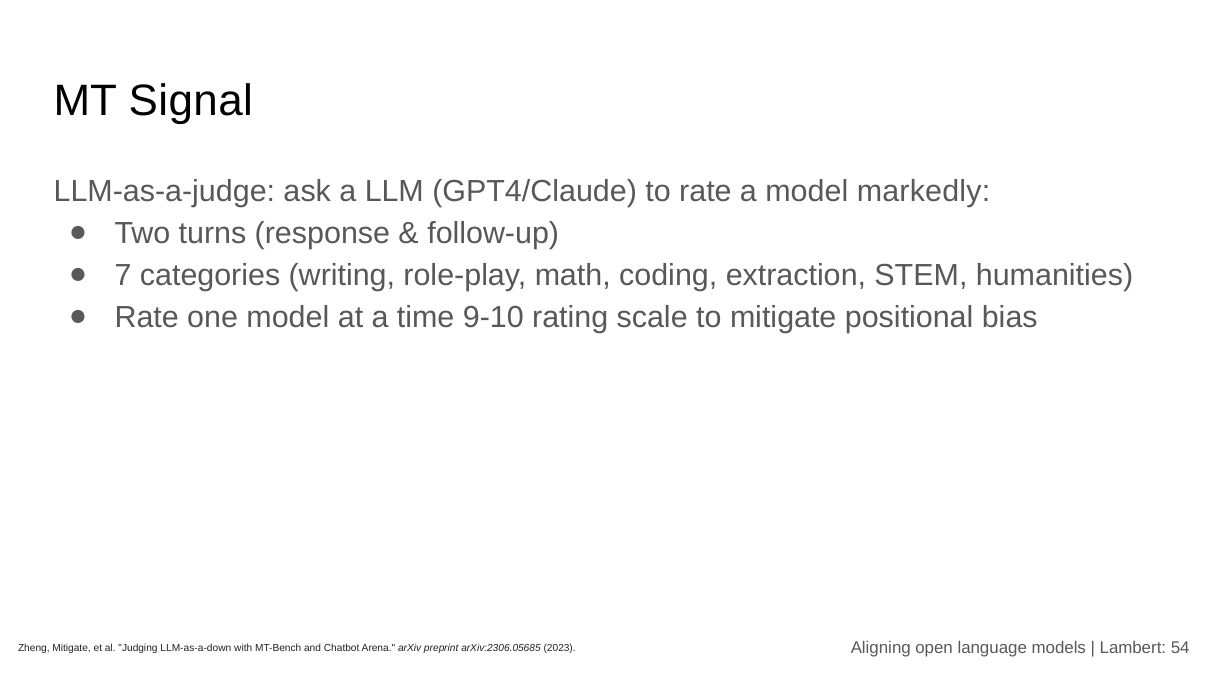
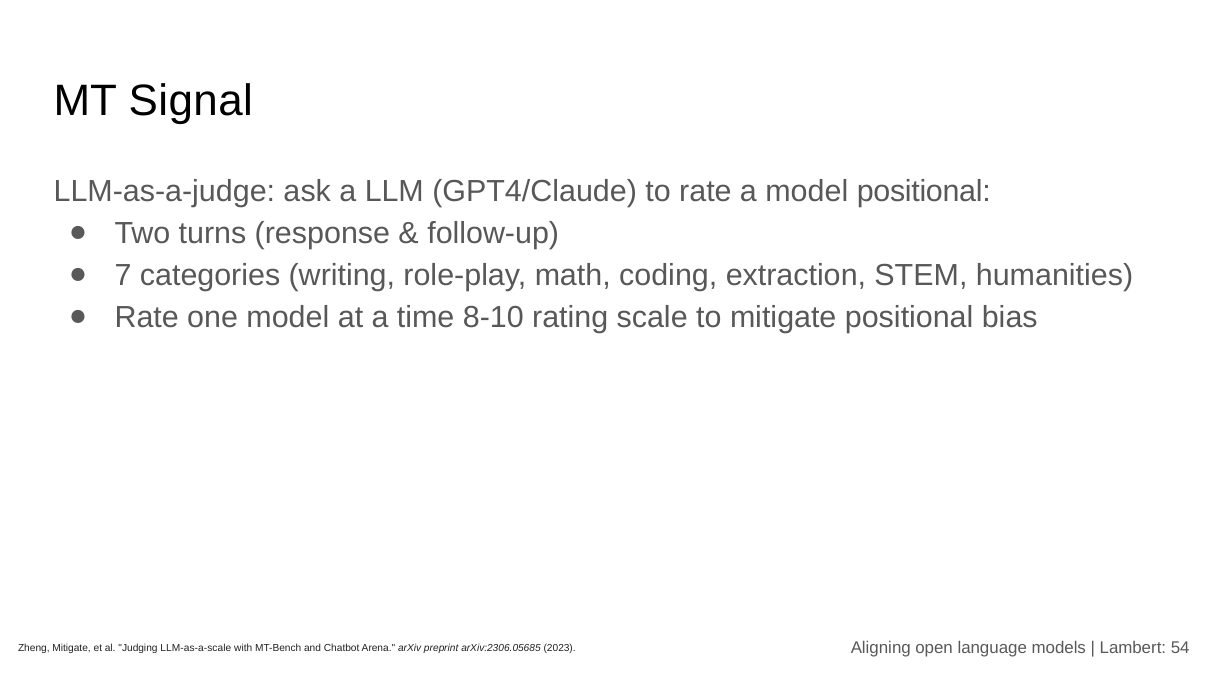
model markedly: markedly -> positional
9-10: 9-10 -> 8-10
LLM-as-a-down: LLM-as-a-down -> LLM-as-a-scale
